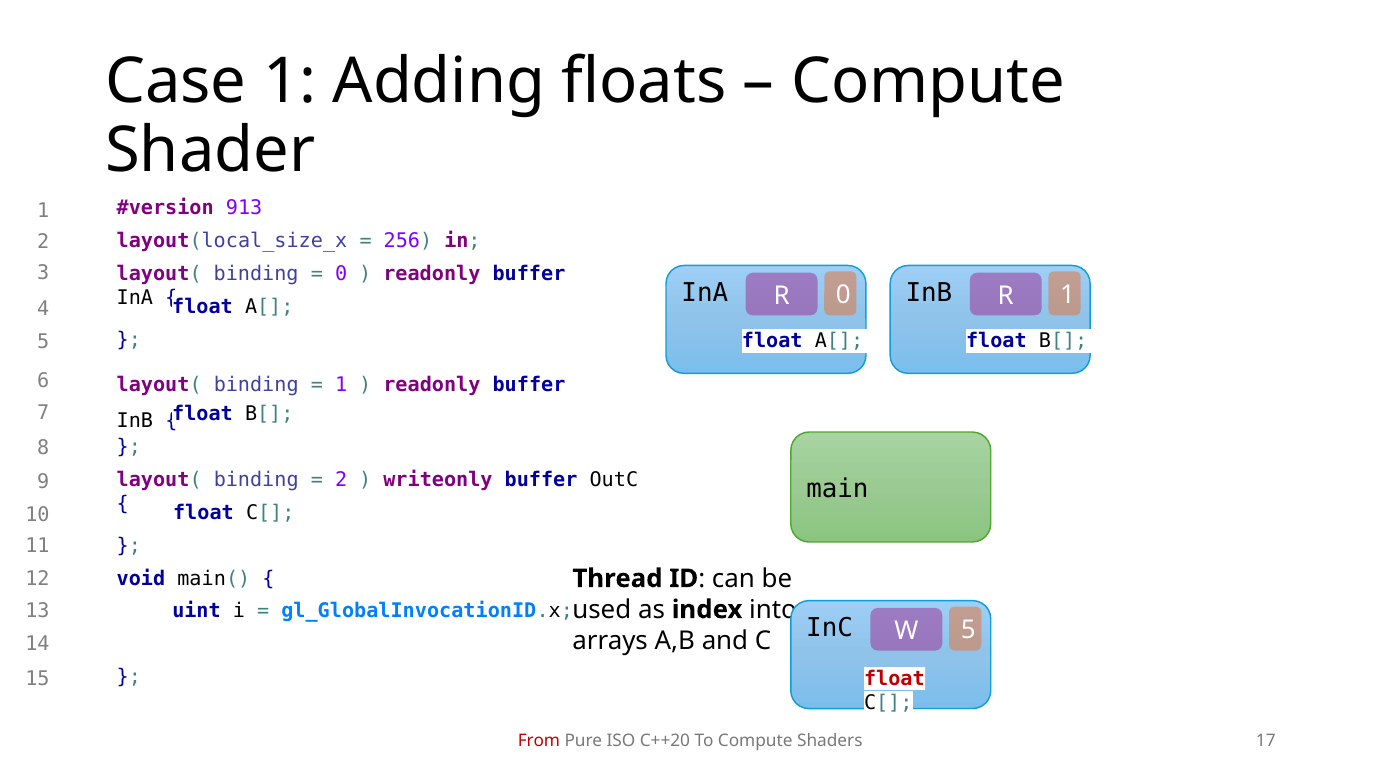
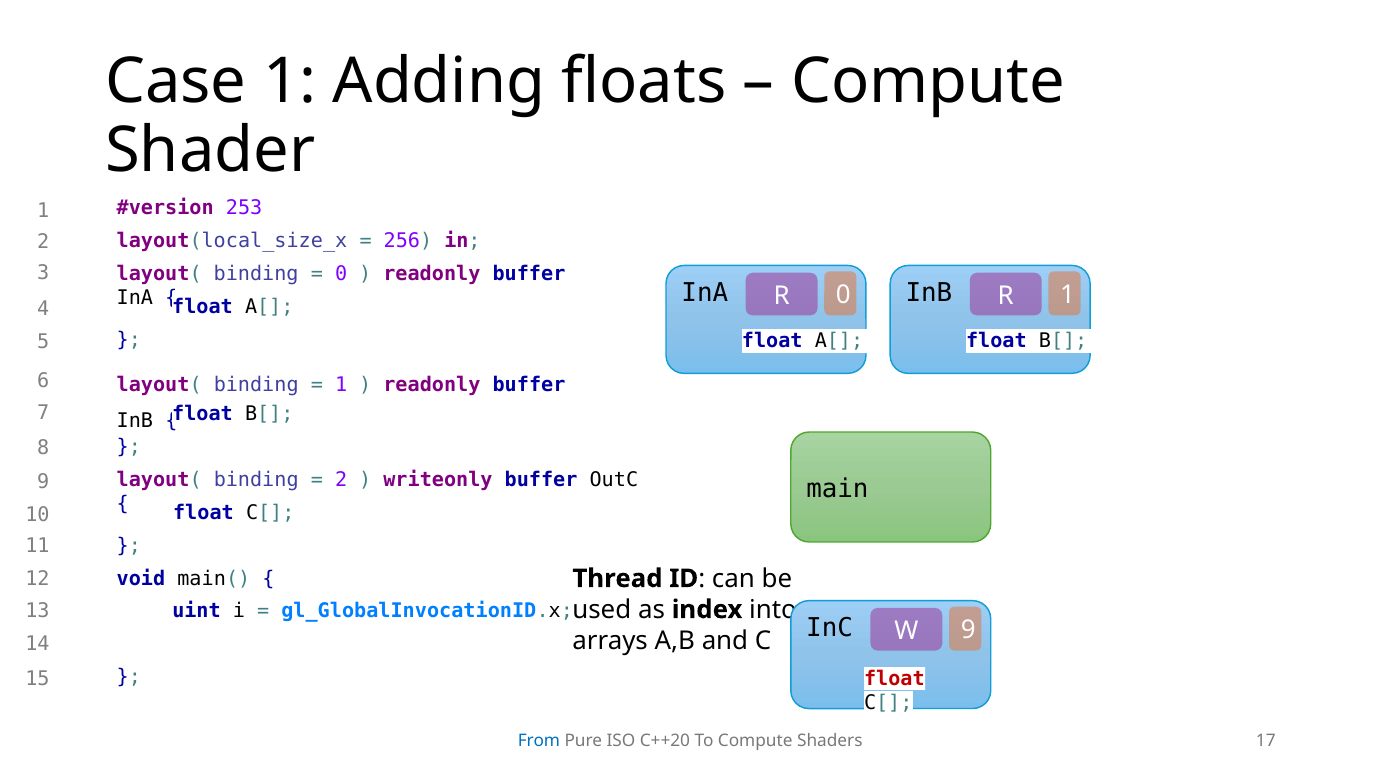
913: 913 -> 253
InC 5: 5 -> 9
From colour: red -> blue
